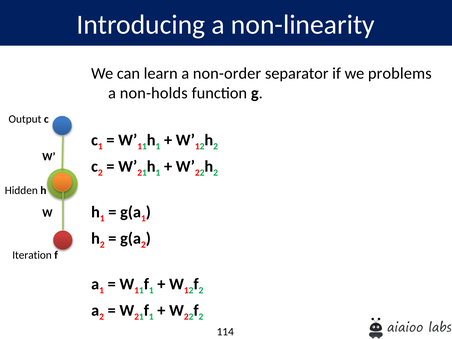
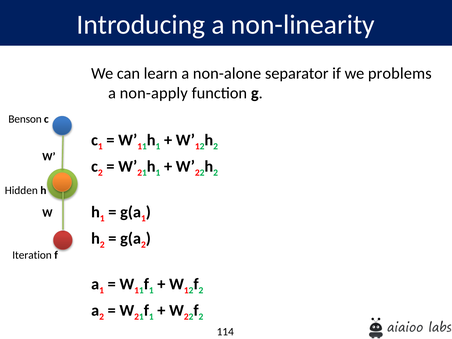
non-order: non-order -> non-alone
non-holds: non-holds -> non-apply
Output: Output -> Benson
